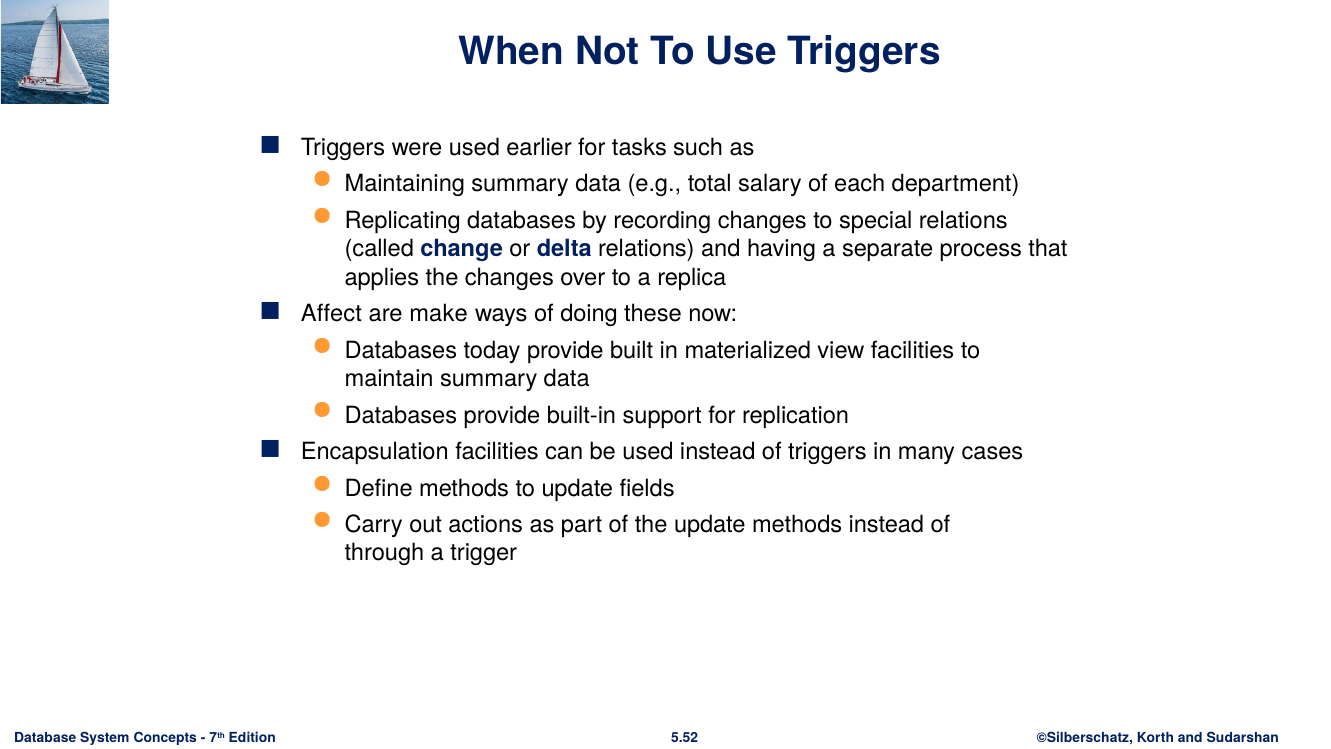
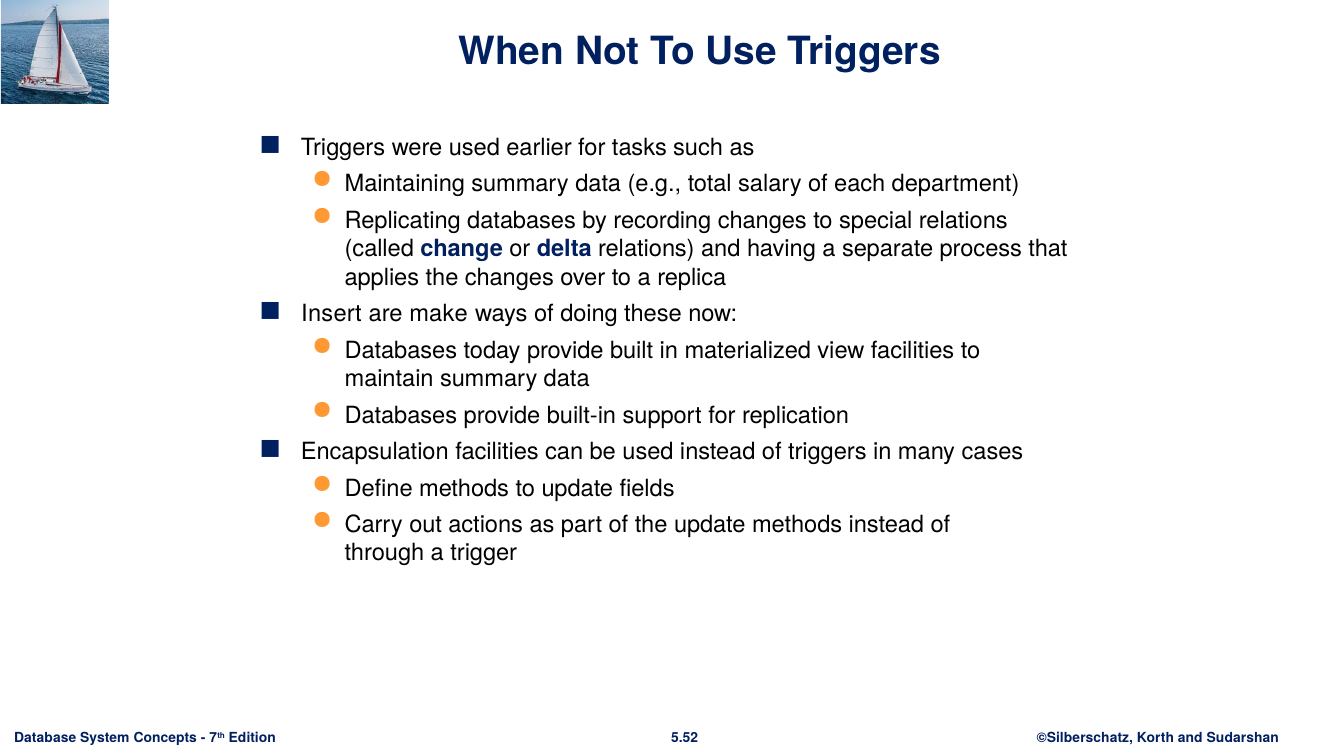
Affect: Affect -> Insert
